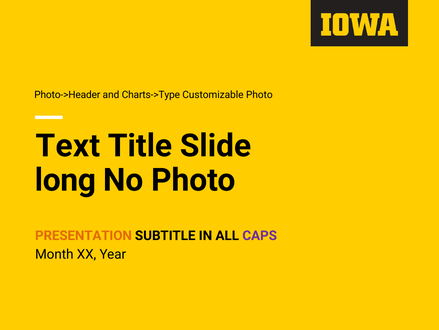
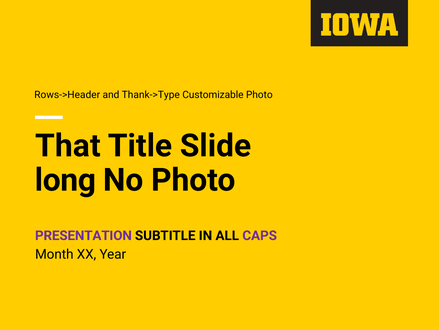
Photo->Header: Photo->Header -> Rows->Header
Charts->Type: Charts->Type -> Thank->Type
Text: Text -> That
PRESENTATION colour: orange -> purple
